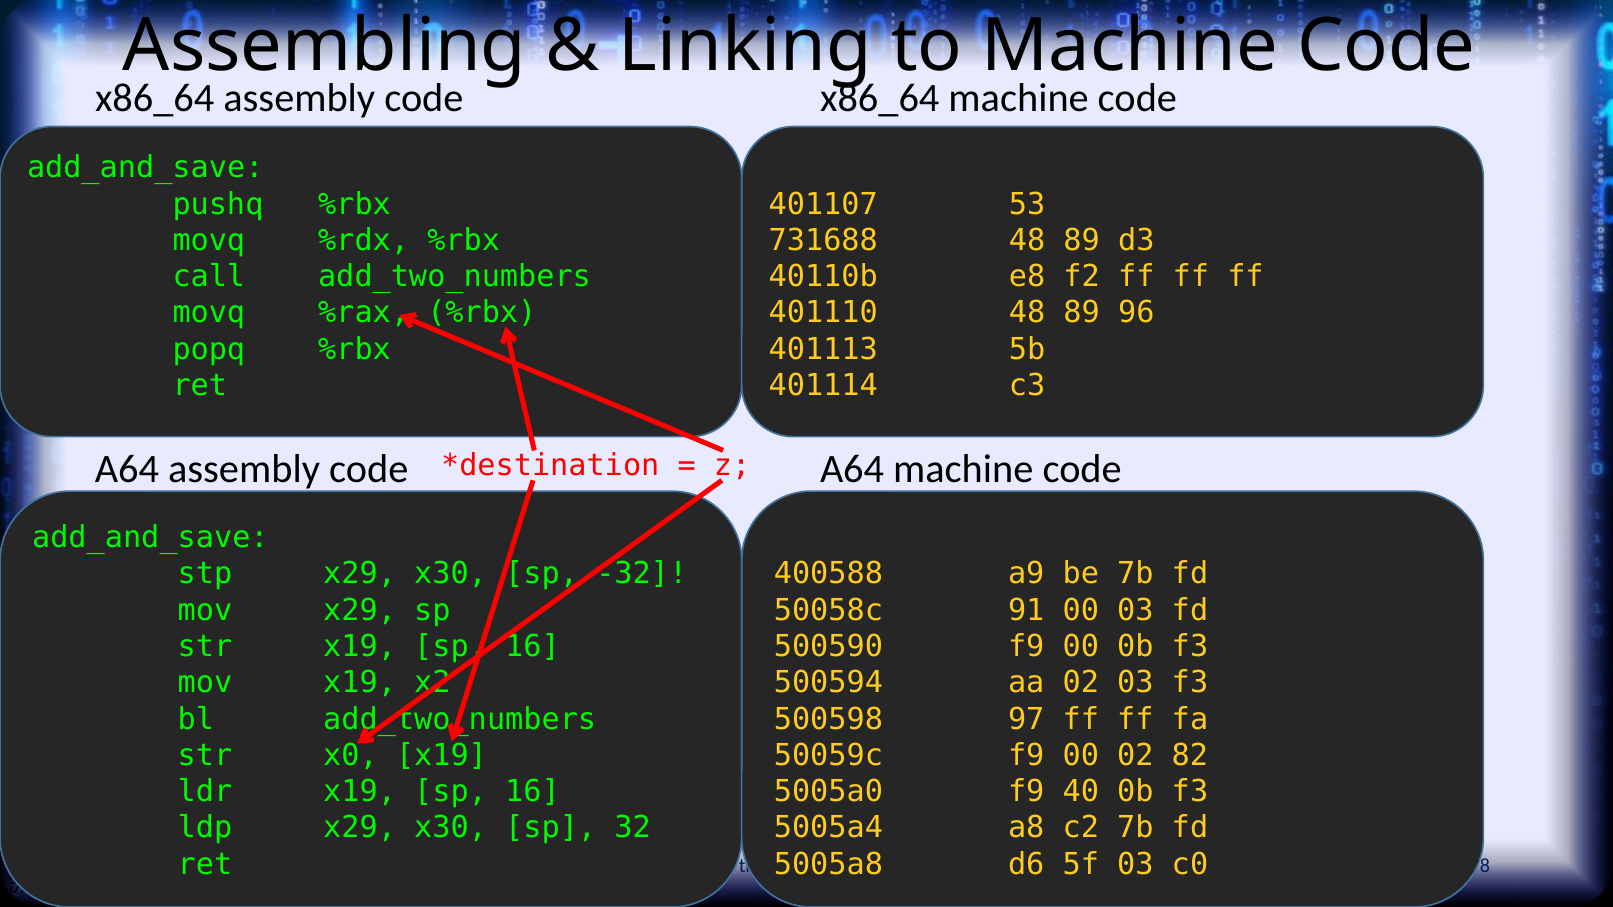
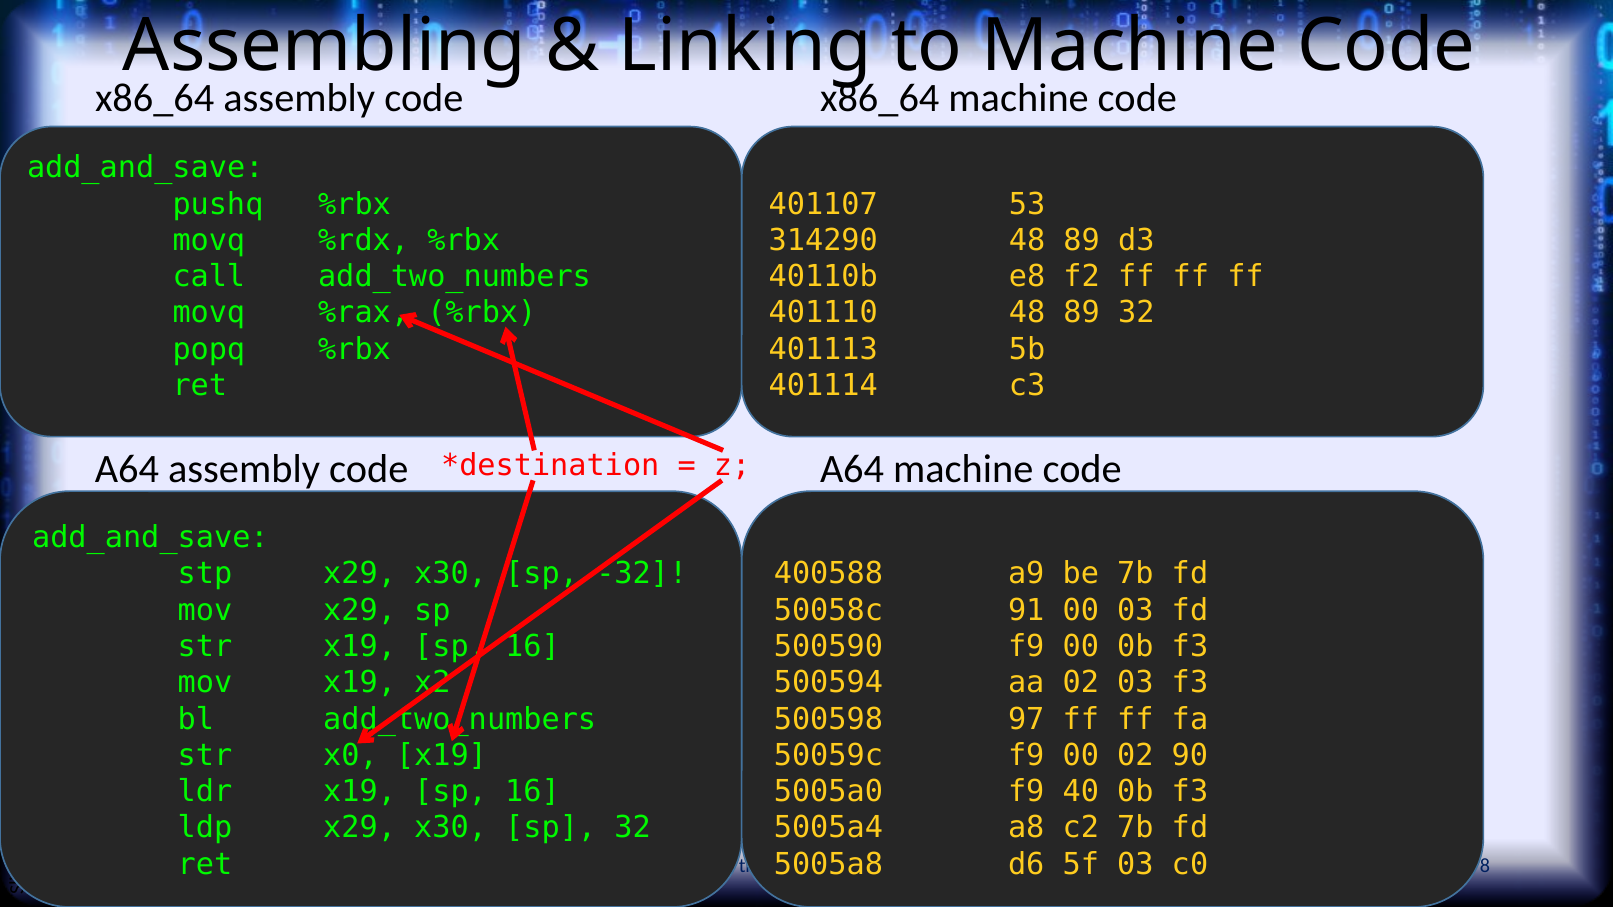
731688: 731688 -> 314290
89 96: 96 -> 32
82: 82 -> 90
